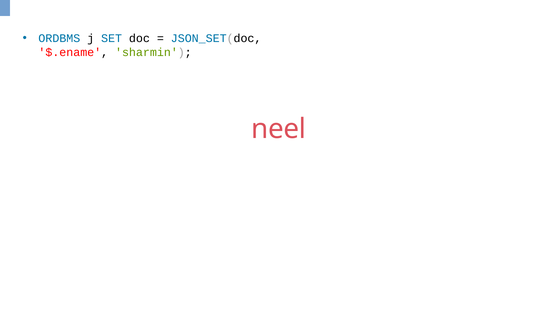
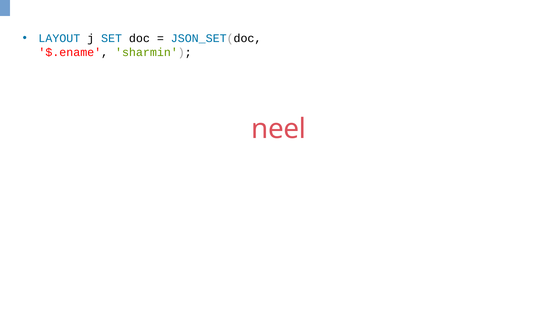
ORDBMS: ORDBMS -> LAYOUT
